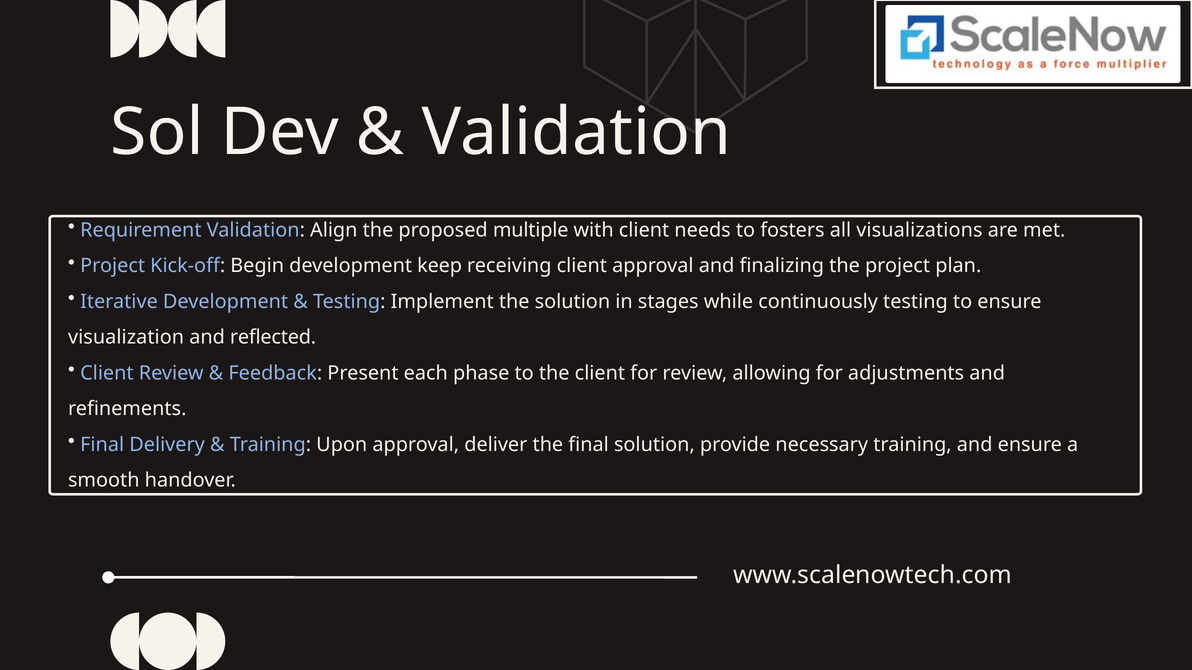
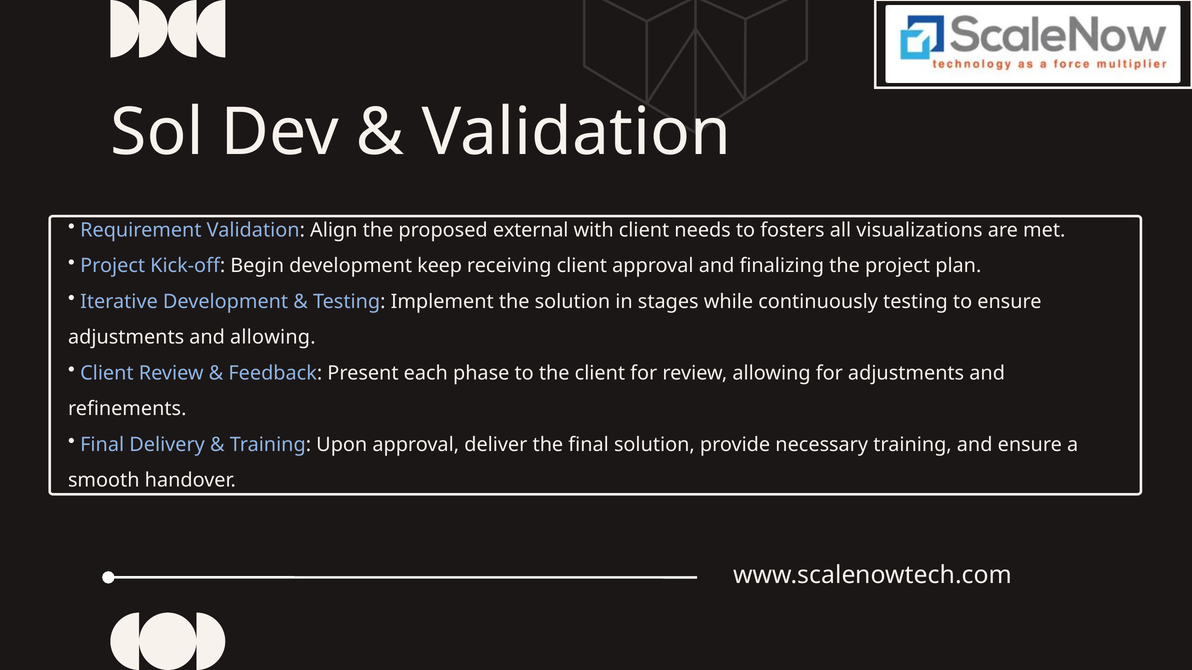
multiple: multiple -> external
visualization at (126, 338): visualization -> adjustments
and reflected: reflected -> allowing
